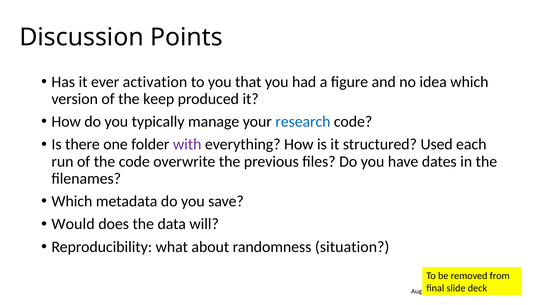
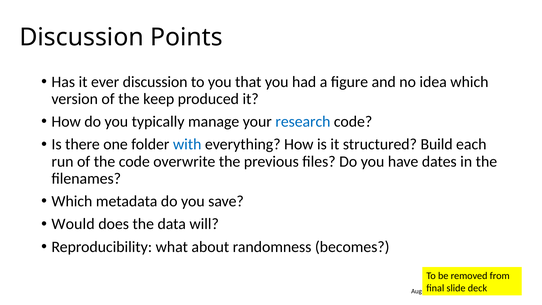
ever activation: activation -> discussion
with colour: purple -> blue
Used: Used -> Build
situation: situation -> becomes
